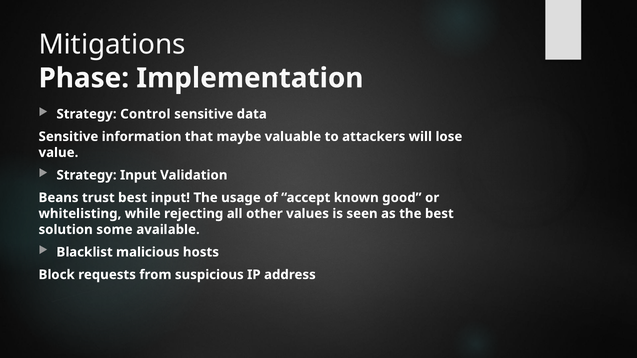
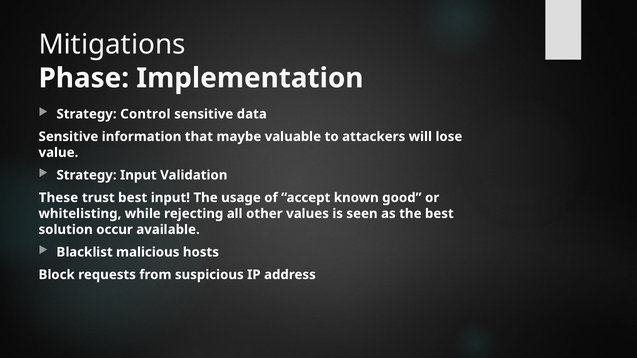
Beans: Beans -> These
some: some -> occur
